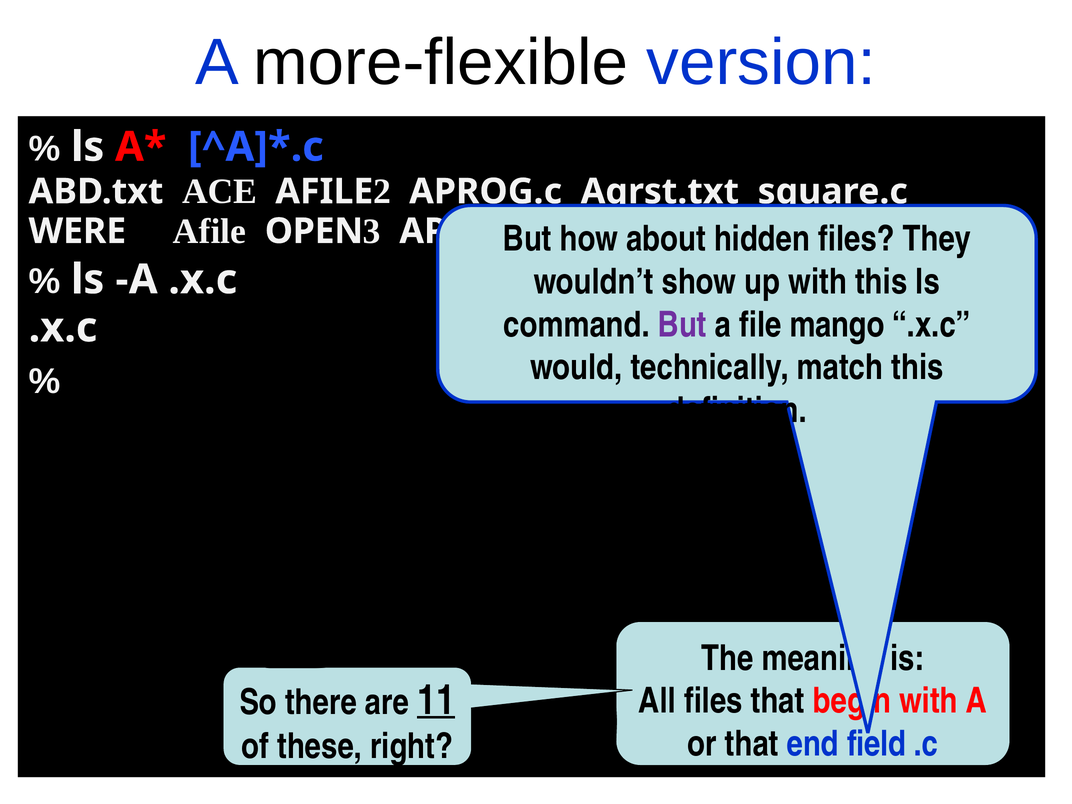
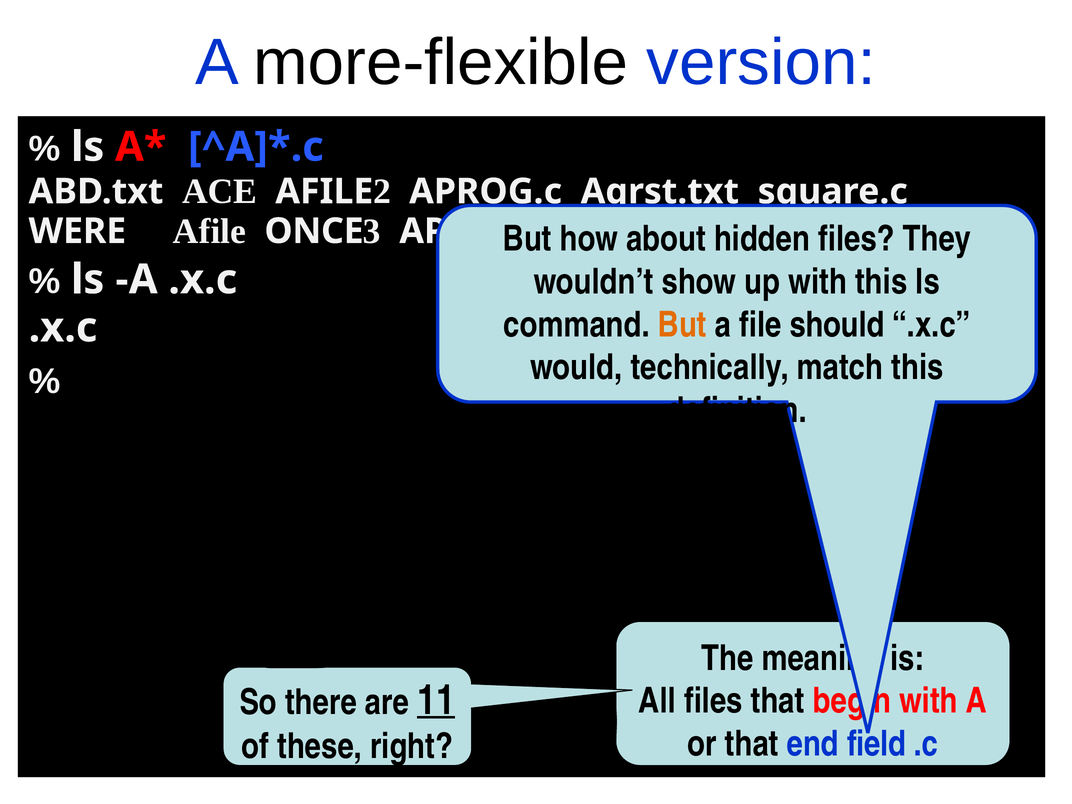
OPEN: OPEN -> ONCE
But at (682, 325) colour: purple -> orange
mango: mango -> should
